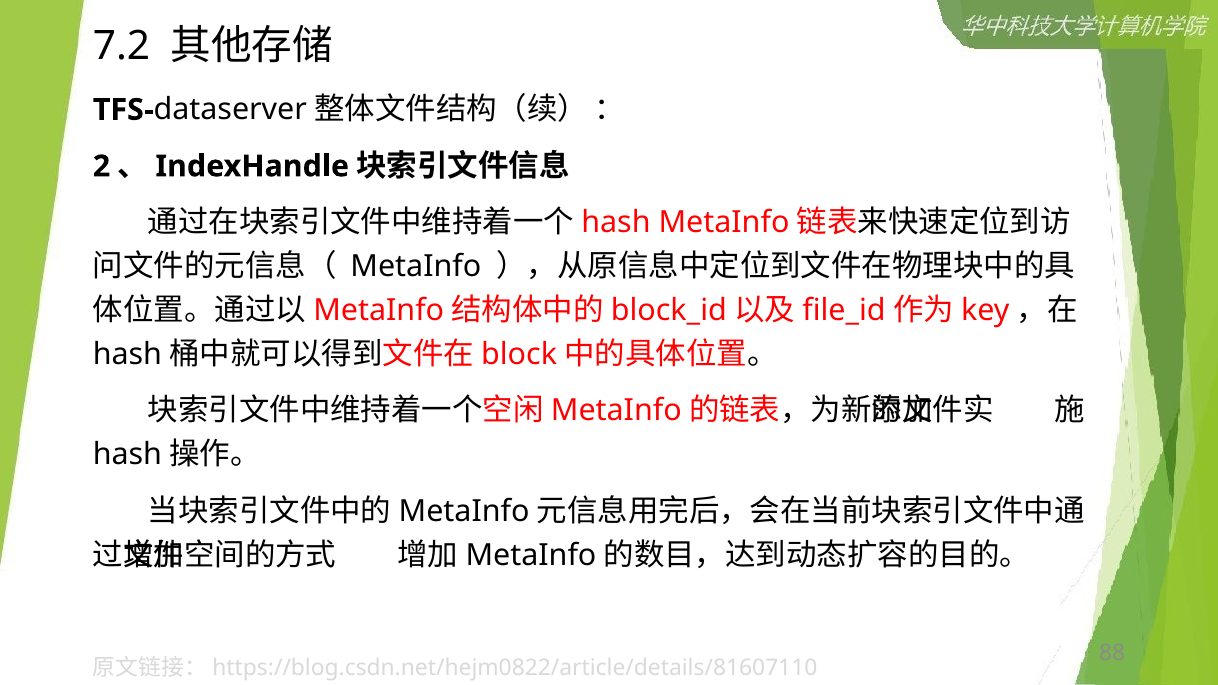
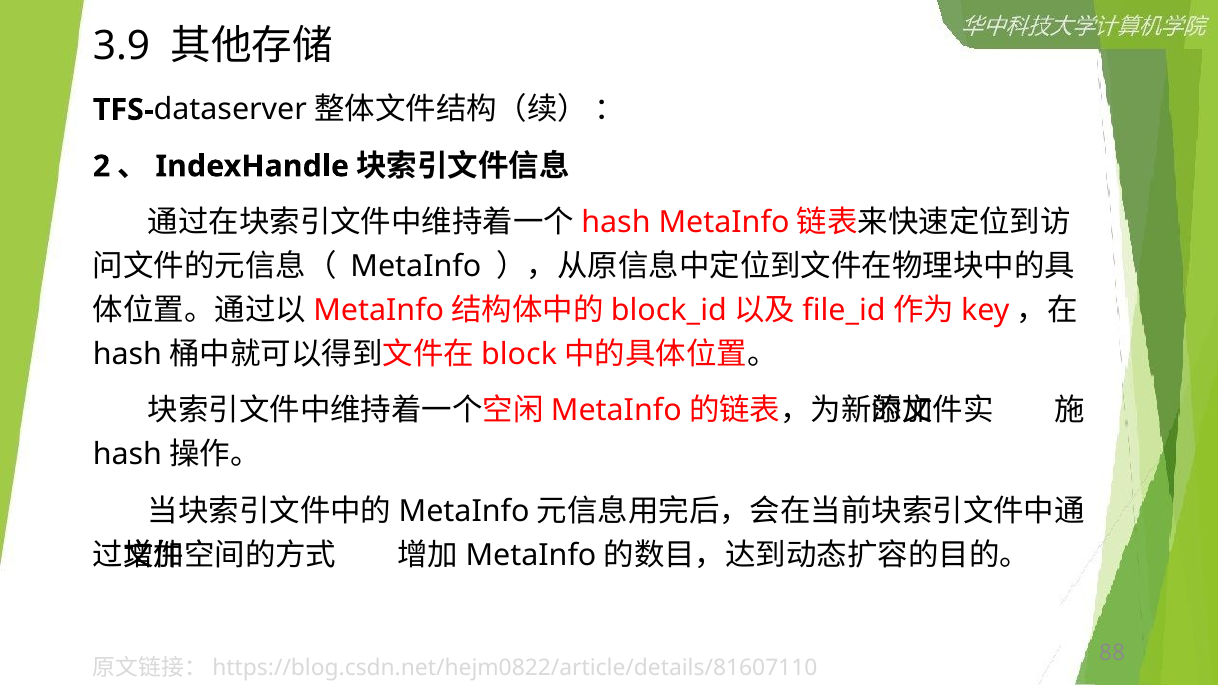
7.2: 7.2 -> 3.9
